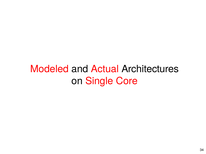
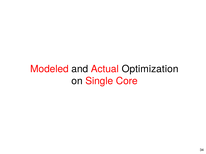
Architectures: Architectures -> Optimization
